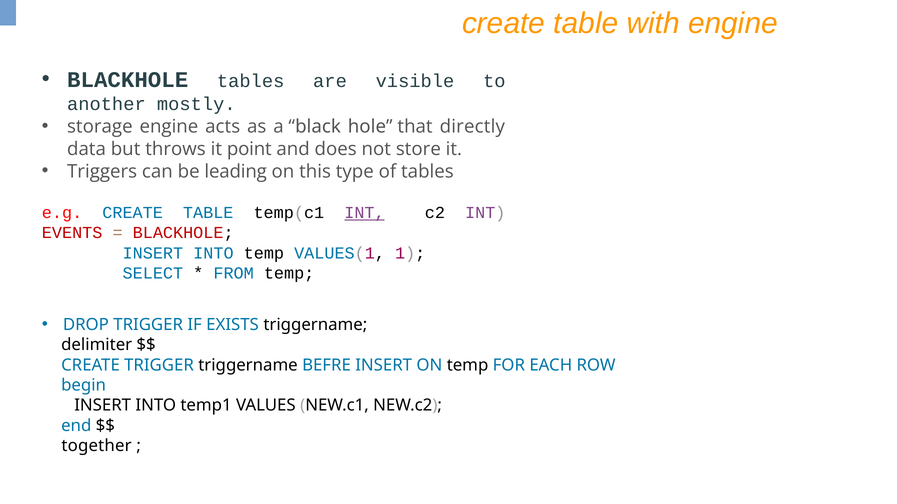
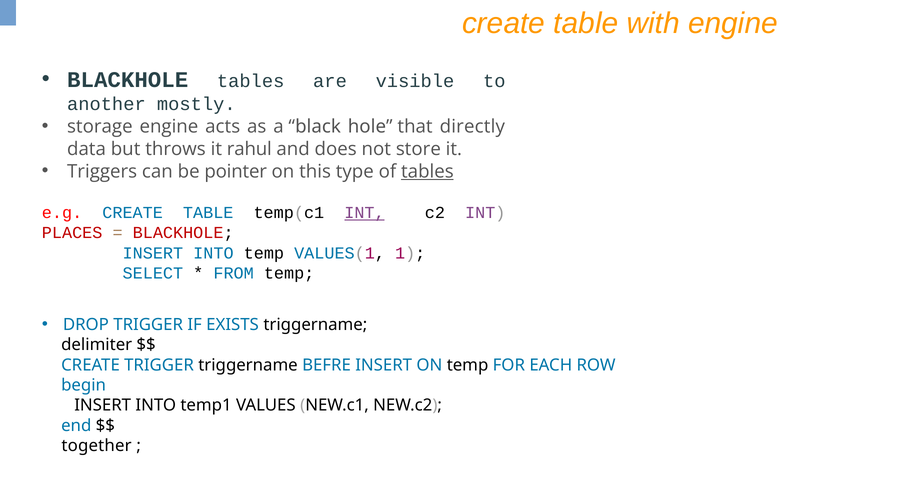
point: point -> rahul
leading: leading -> pointer
tables at (427, 172) underline: none -> present
EVENTS: EVENTS -> PLACES
